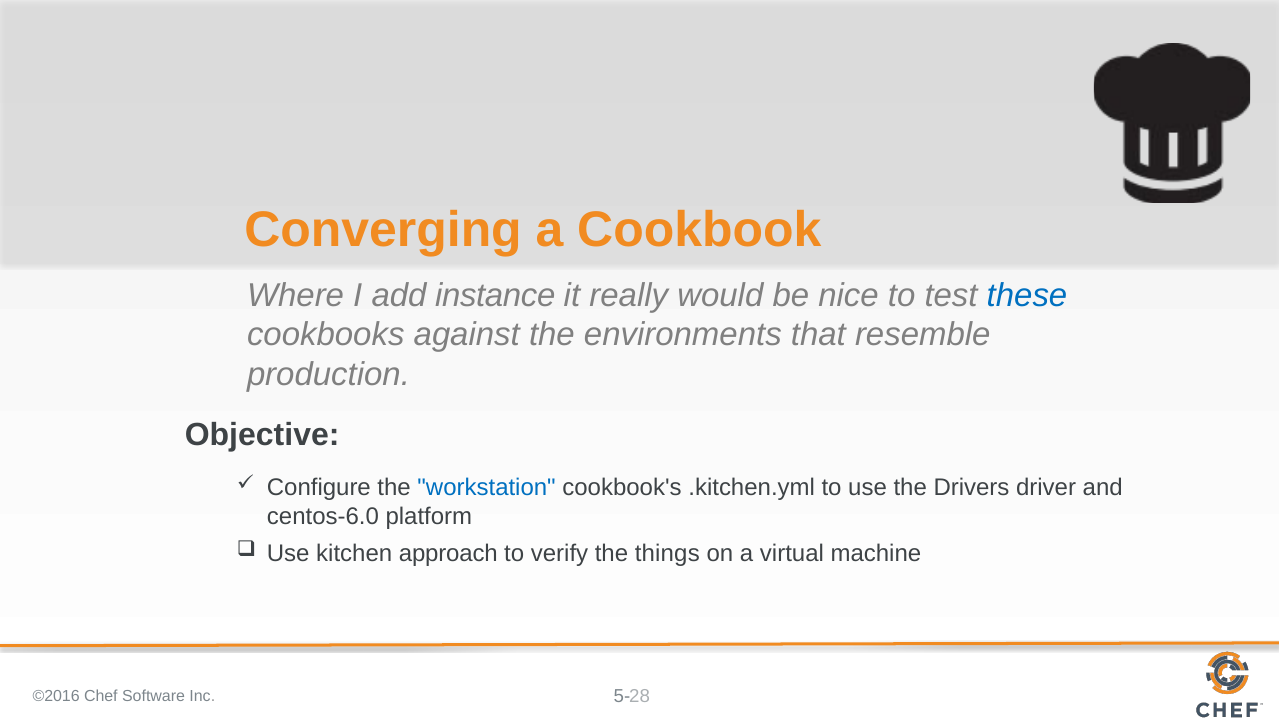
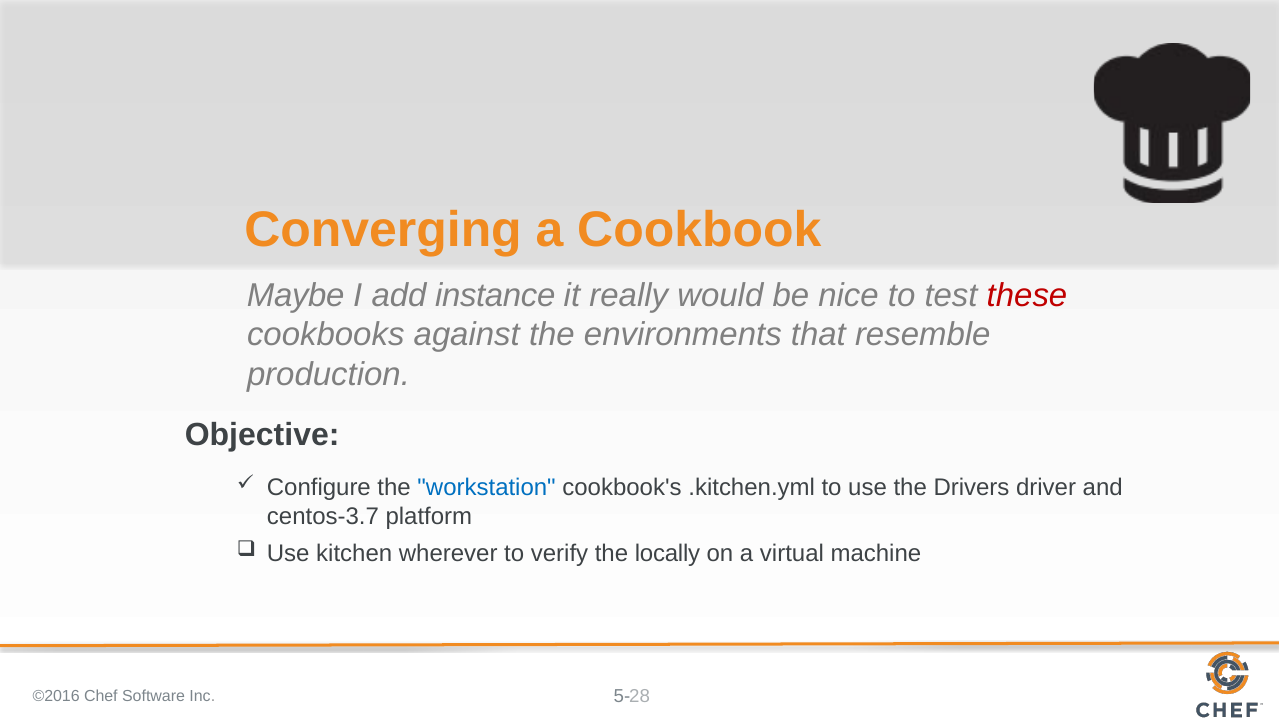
Where: Where -> Maybe
these colour: blue -> red
centos-6.0: centos-6.0 -> centos-3.7
approach: approach -> wherever
things: things -> locally
